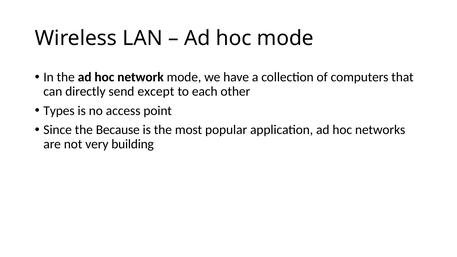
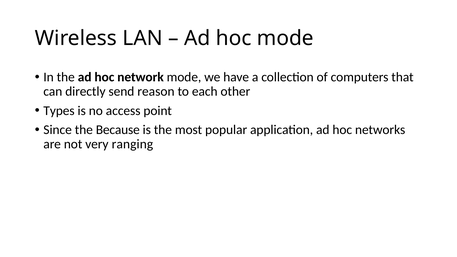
except: except -> reason
building: building -> ranging
